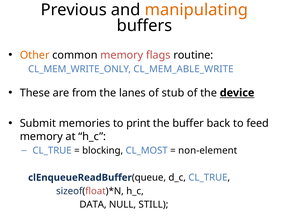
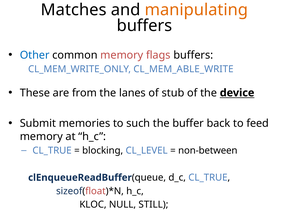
Previous: Previous -> Matches
Other colour: orange -> blue
flags routine: routine -> buffers
print: print -> such
CL_MOST: CL_MOST -> CL_LEVEL
non-element: non-element -> non-between
DATA: DATA -> KLOC
